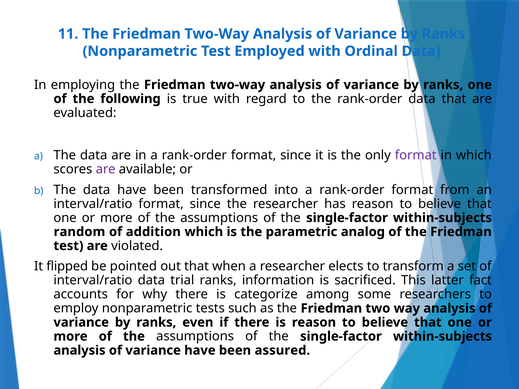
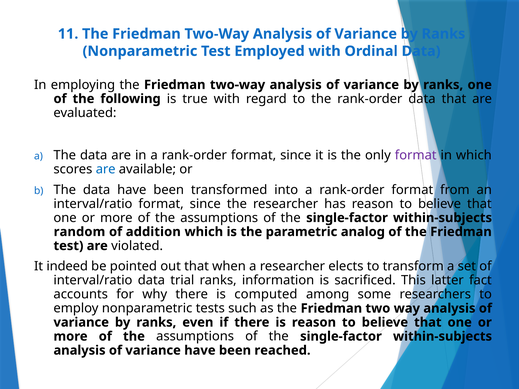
are at (106, 169) colour: purple -> blue
flipped: flipped -> indeed
categorize: categorize -> computed
assured: assured -> reached
